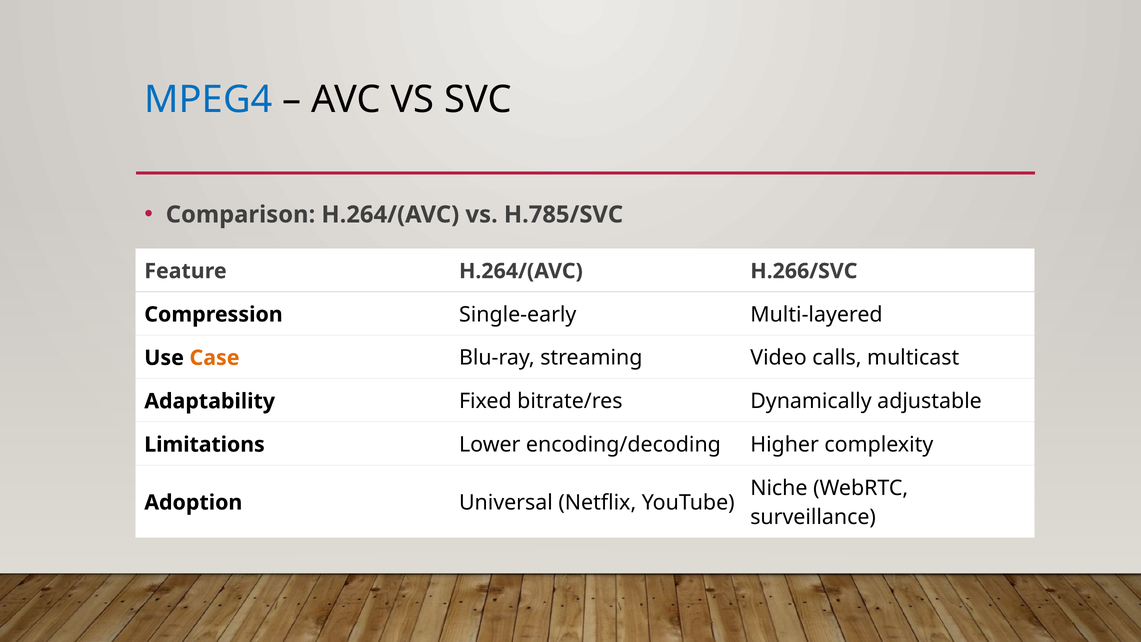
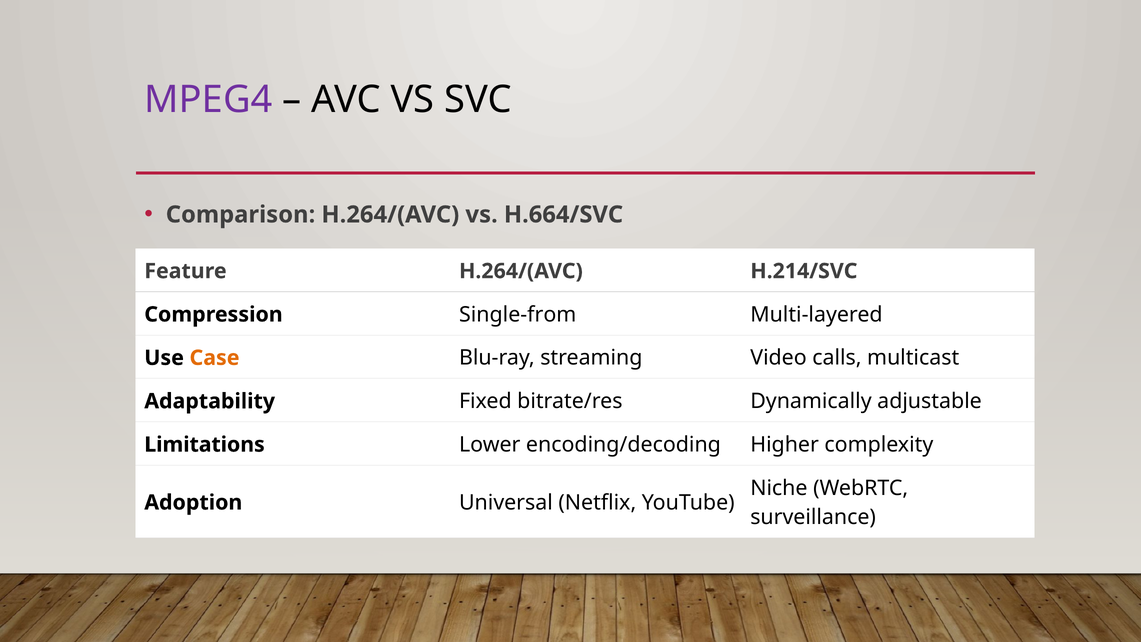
MPEG4 colour: blue -> purple
H.785/SVC: H.785/SVC -> H.664/SVC
H.266/SVC: H.266/SVC -> H.214/SVC
Single-early: Single-early -> Single-from
